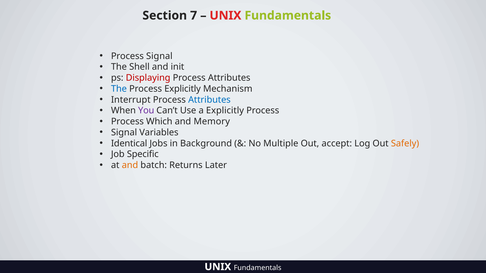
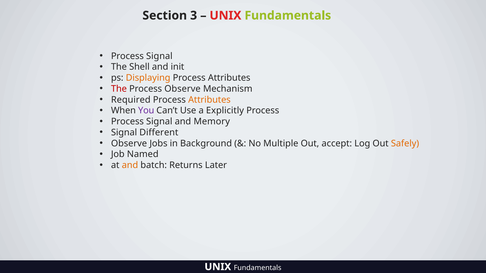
7: 7 -> 3
Displaying colour: red -> orange
The at (119, 89) colour: blue -> red
Process Explicitly: Explicitly -> Observe
Interrupt: Interrupt -> Required
Attributes at (209, 100) colour: blue -> orange
Which at (159, 122): Which -> Signal
Variables: Variables -> Different
Identical at (129, 144): Identical -> Observe
Specific: Specific -> Named
